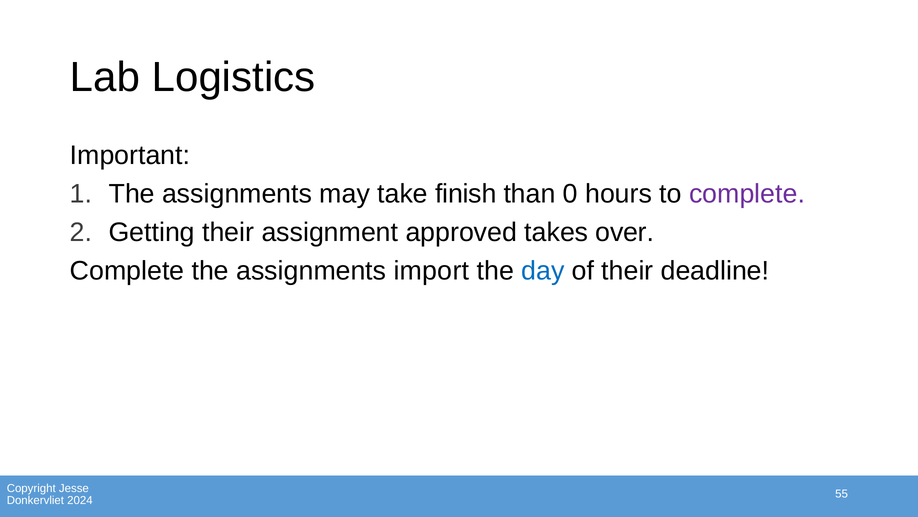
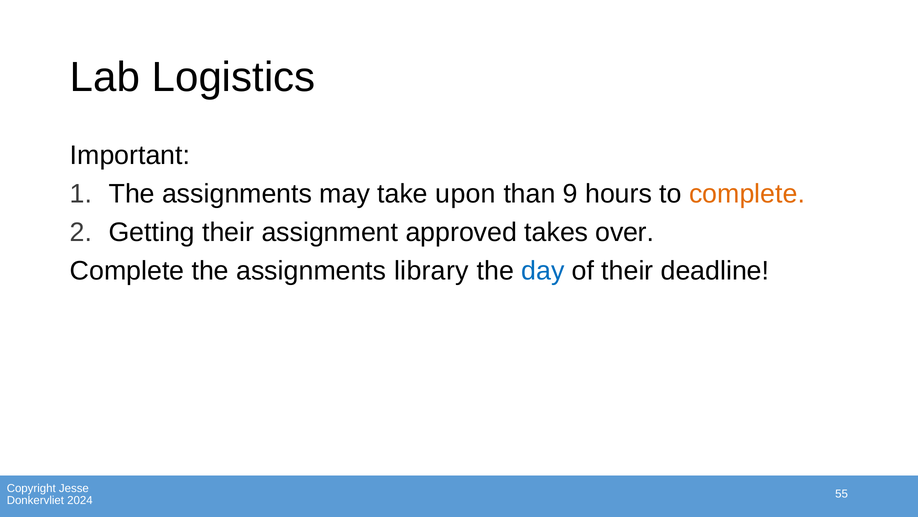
finish: finish -> upon
0: 0 -> 9
complete at (747, 194) colour: purple -> orange
import: import -> library
